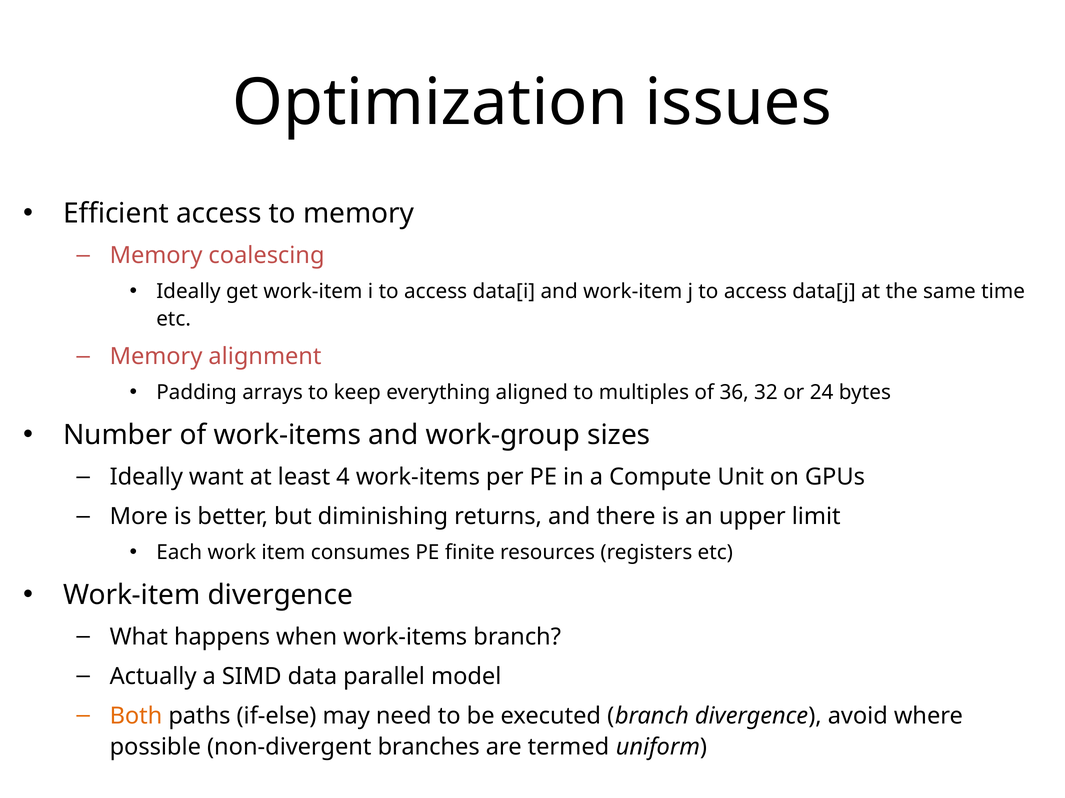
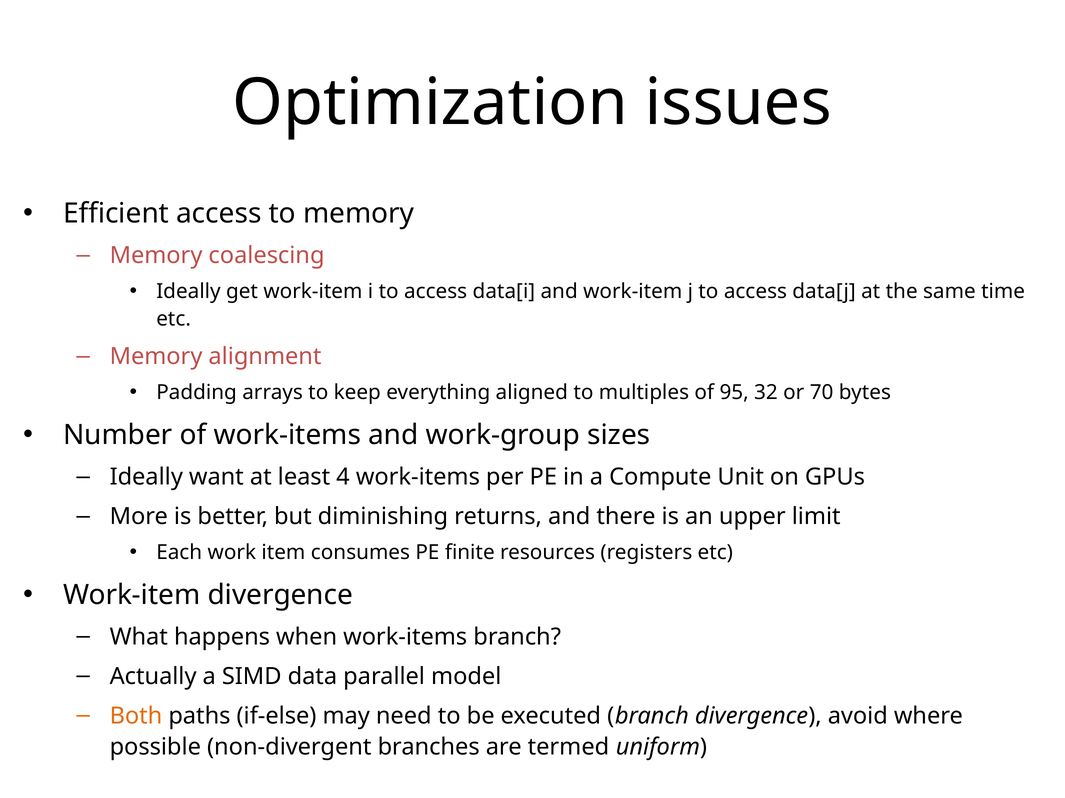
36: 36 -> 95
24: 24 -> 70
